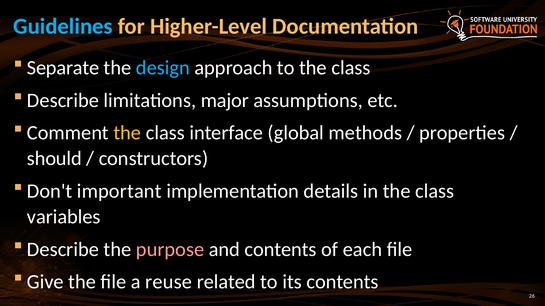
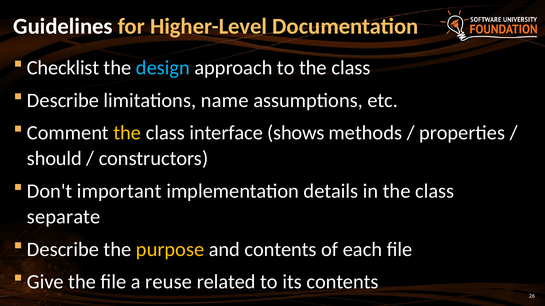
Guidelines colour: light blue -> white
Separate: Separate -> Checklist
major: major -> name
global: global -> shows
variables: variables -> separate
purpose colour: pink -> yellow
